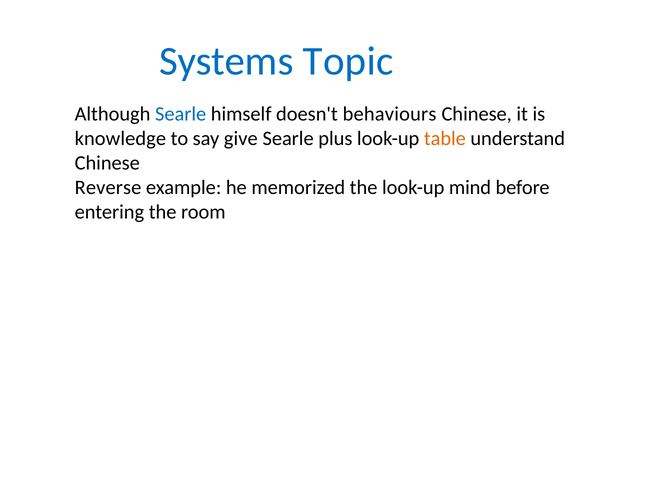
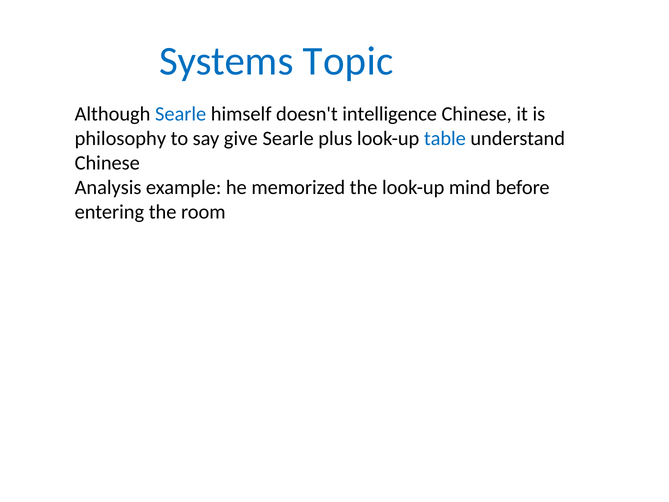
behaviours: behaviours -> intelligence
knowledge: knowledge -> philosophy
table colour: orange -> blue
Reverse: Reverse -> Analysis
